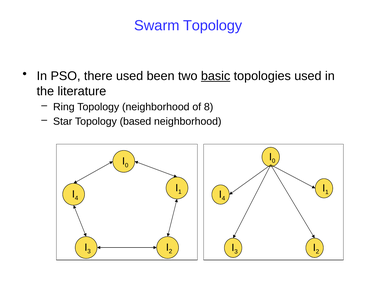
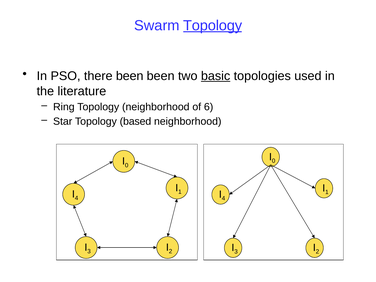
Topology at (213, 25) underline: none -> present
there used: used -> been
8: 8 -> 6
